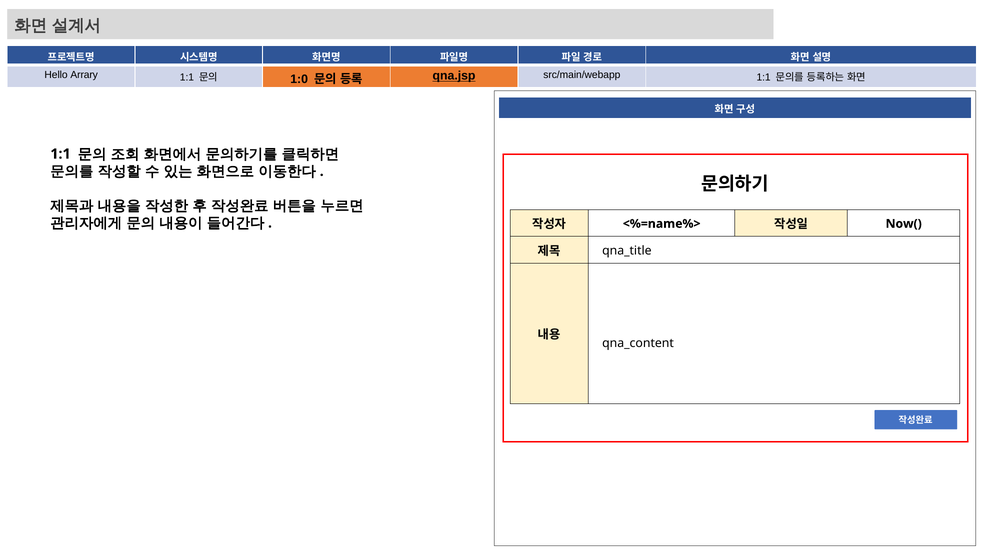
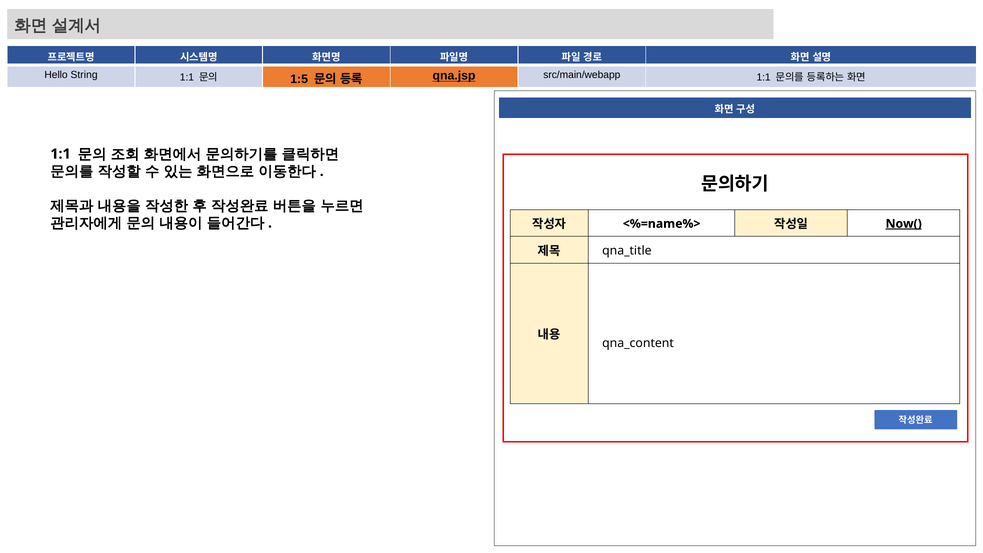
Arrary: Arrary -> String
1:0: 1:0 -> 1:5
Now( underline: none -> present
